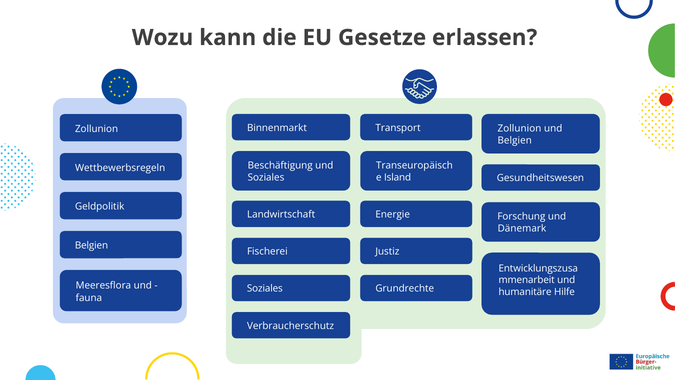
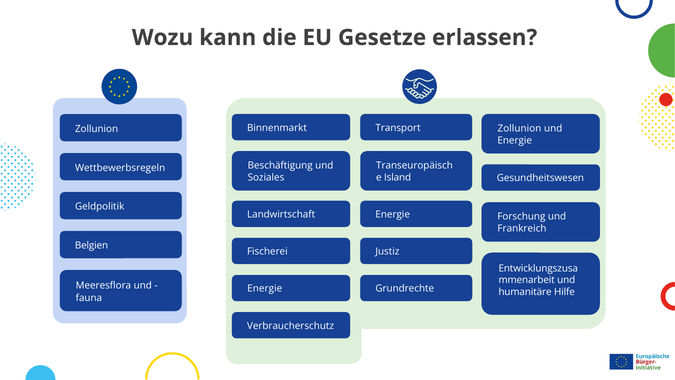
Belgien at (515, 140): Belgien -> Energie
Dänemark: Dänemark -> Frankreich
Soziales at (265, 288): Soziales -> Energie
